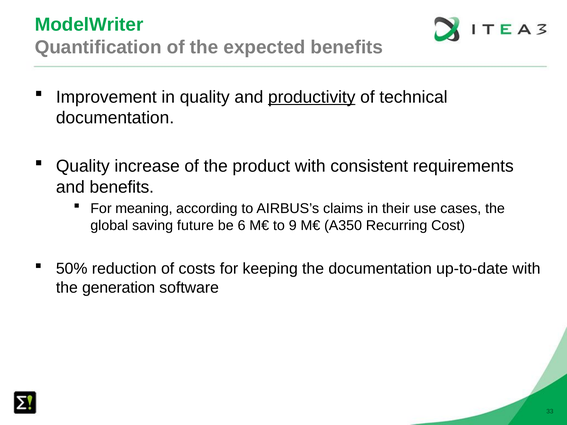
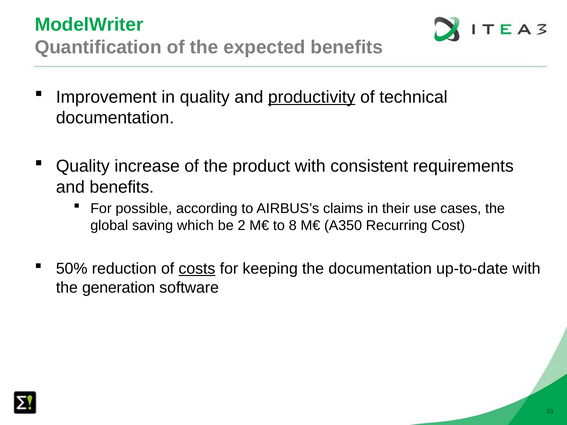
meaning: meaning -> possible
future: future -> which
6: 6 -> 2
9: 9 -> 8
costs underline: none -> present
